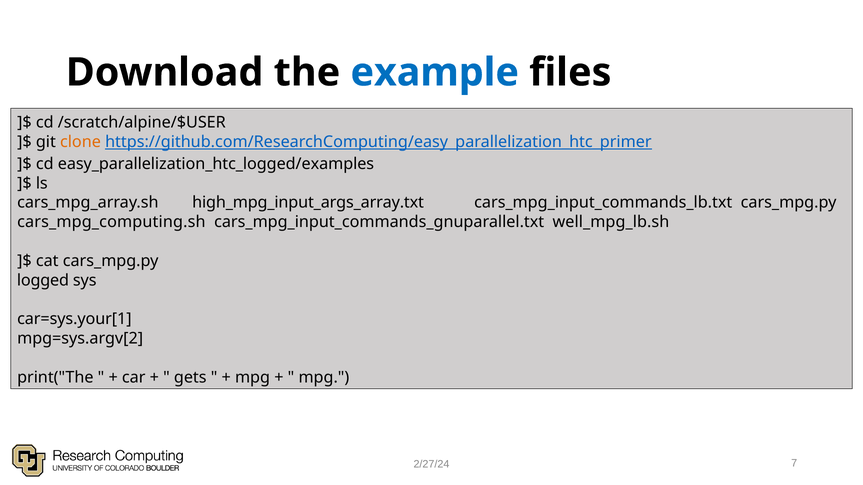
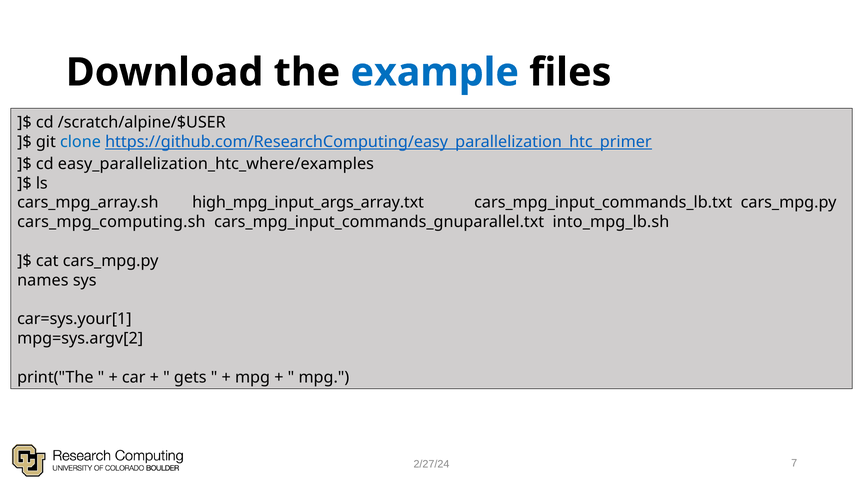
clone colour: orange -> blue
easy_parallelization_htc_logged/examples: easy_parallelization_htc_logged/examples -> easy_parallelization_htc_where/examples
well_mpg_lb.sh: well_mpg_lb.sh -> into_mpg_lb.sh
logged: logged -> names
